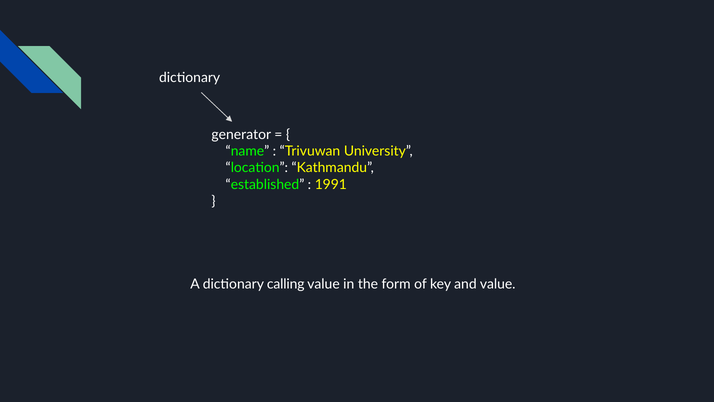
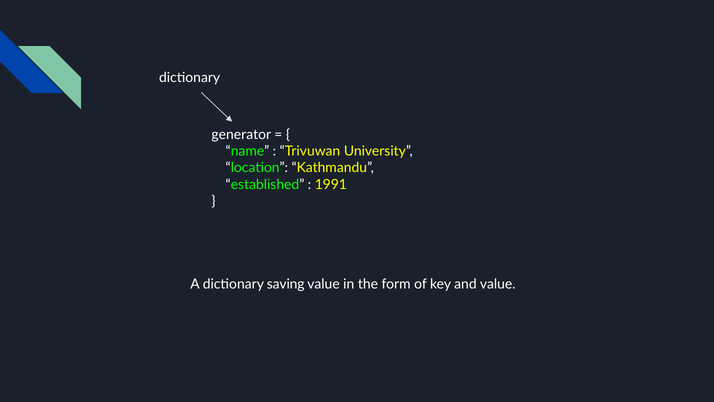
calling: calling -> saving
